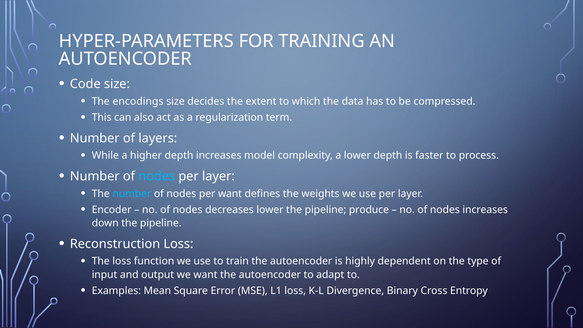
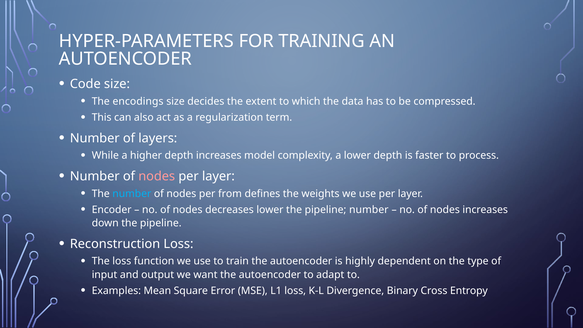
nodes at (157, 176) colour: light blue -> pink
per want: want -> from
pipeline produce: produce -> number
